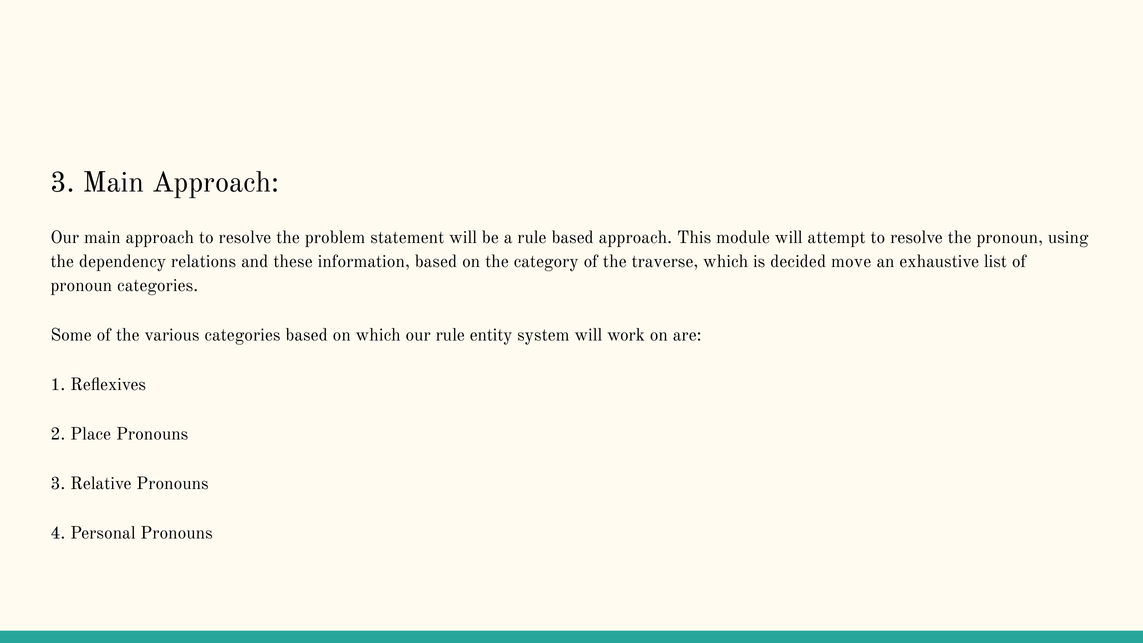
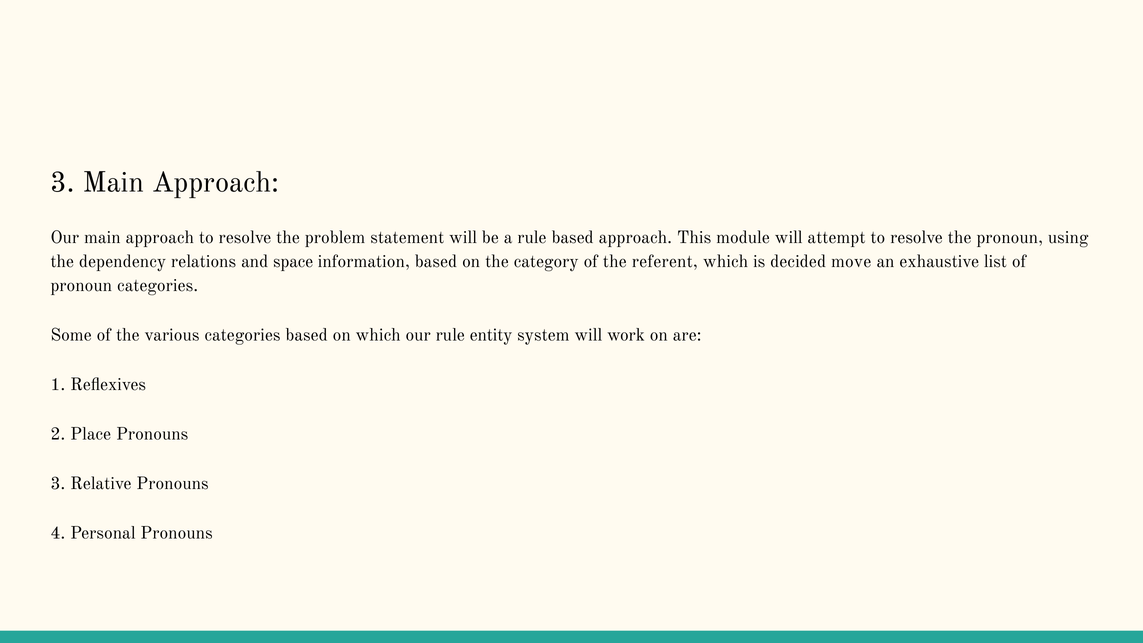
these: these -> space
traverse: traverse -> referent
